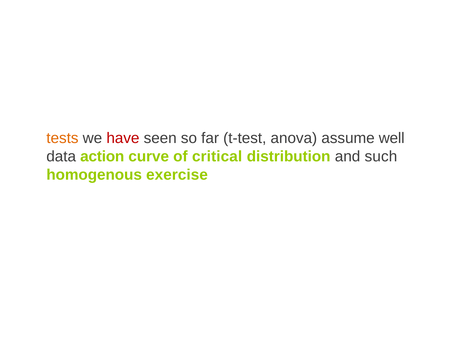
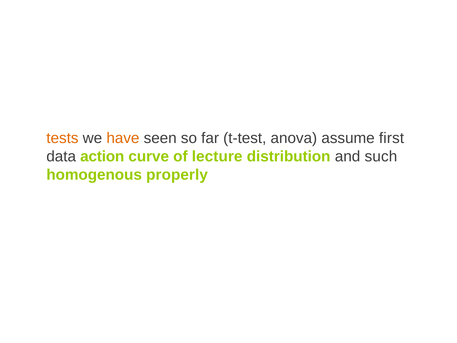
have colour: red -> orange
well: well -> first
critical: critical -> lecture
exercise: exercise -> properly
